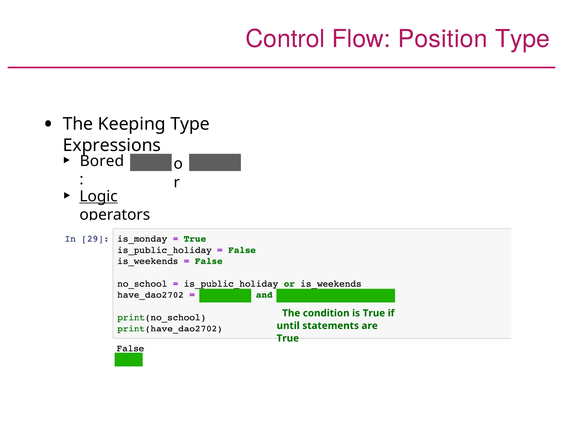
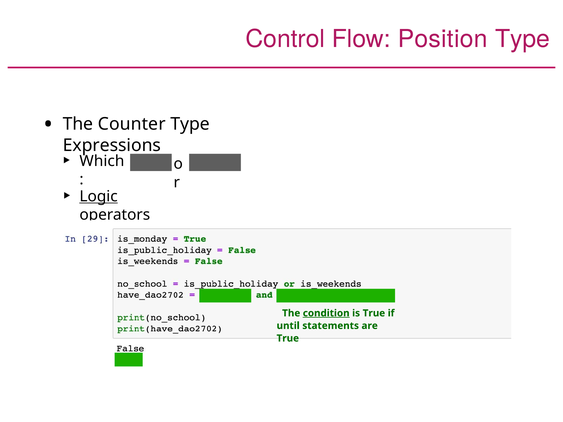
Keeping: Keeping -> Counter
Bored: Bored -> Which
condition underline: none -> present
